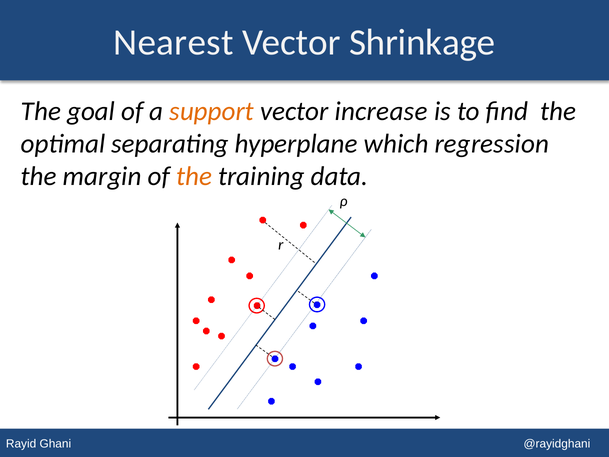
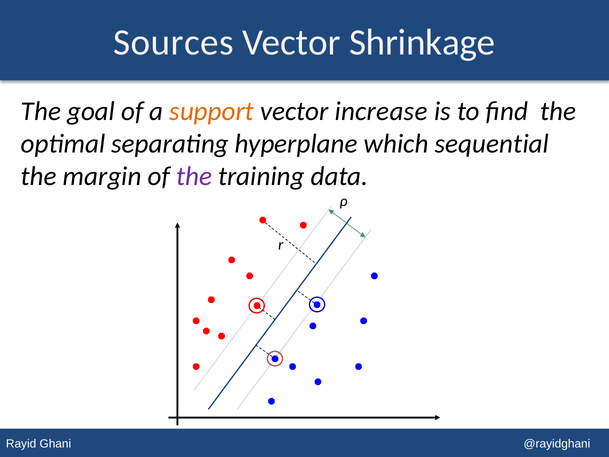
Nearest: Nearest -> Sources
regression: regression -> sequential
the at (194, 176) colour: orange -> purple
